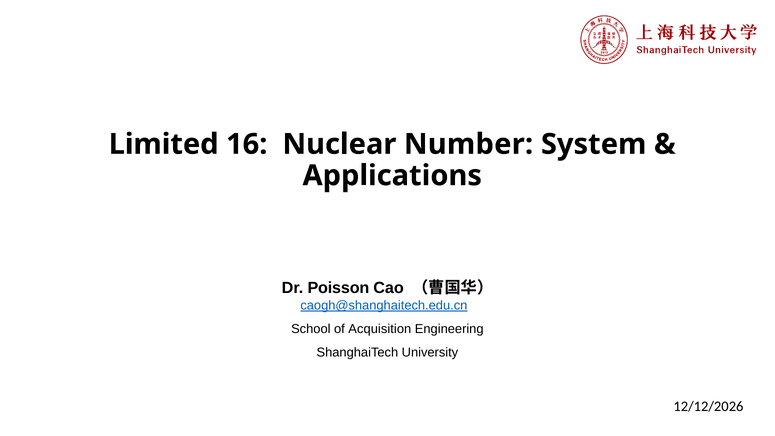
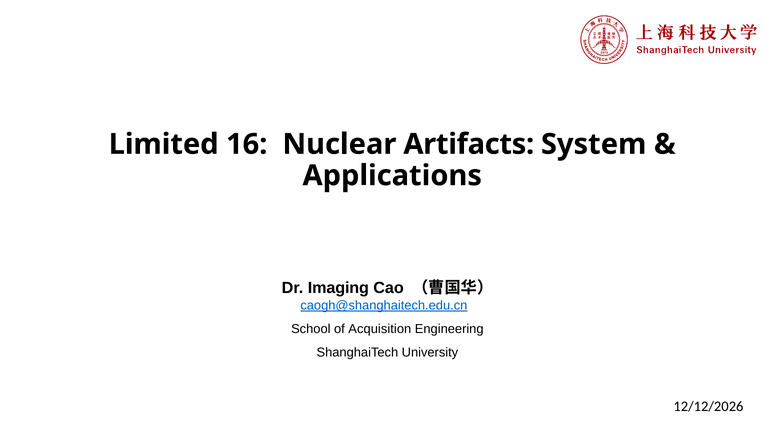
Number: Number -> Artifacts
Poisson: Poisson -> Imaging
